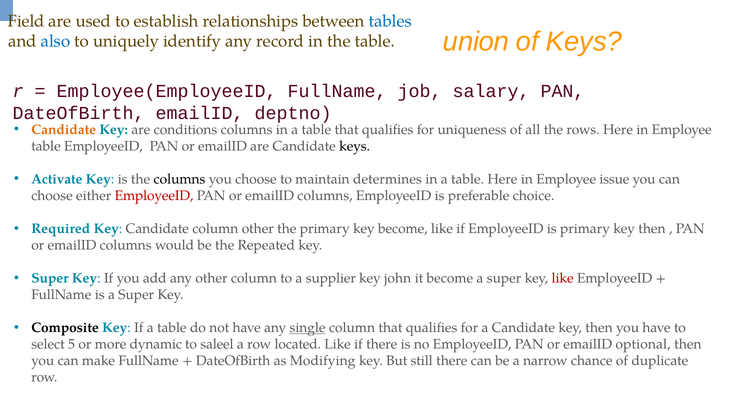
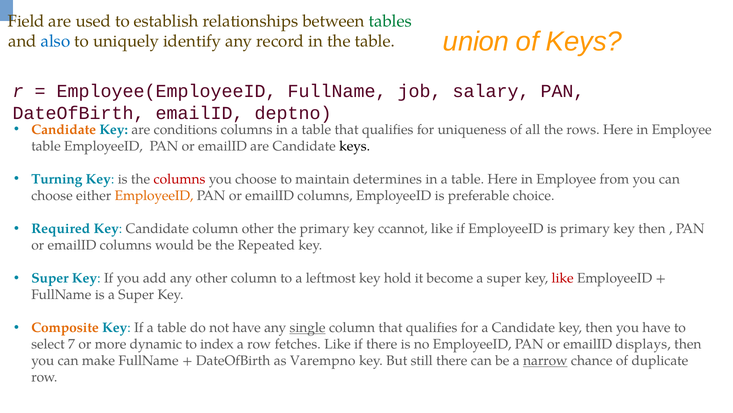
tables colour: blue -> green
Activate: Activate -> Turning
columns at (179, 179) colour: black -> red
issue: issue -> from
EmployeeID at (154, 195) colour: red -> orange
key become: become -> ccannot
supplier: supplier -> leftmost
john: john -> hold
Composite colour: black -> orange
5: 5 -> 7
saleel: saleel -> index
located: located -> fetches
optional: optional -> displays
Modifying: Modifying -> Varempno
narrow underline: none -> present
